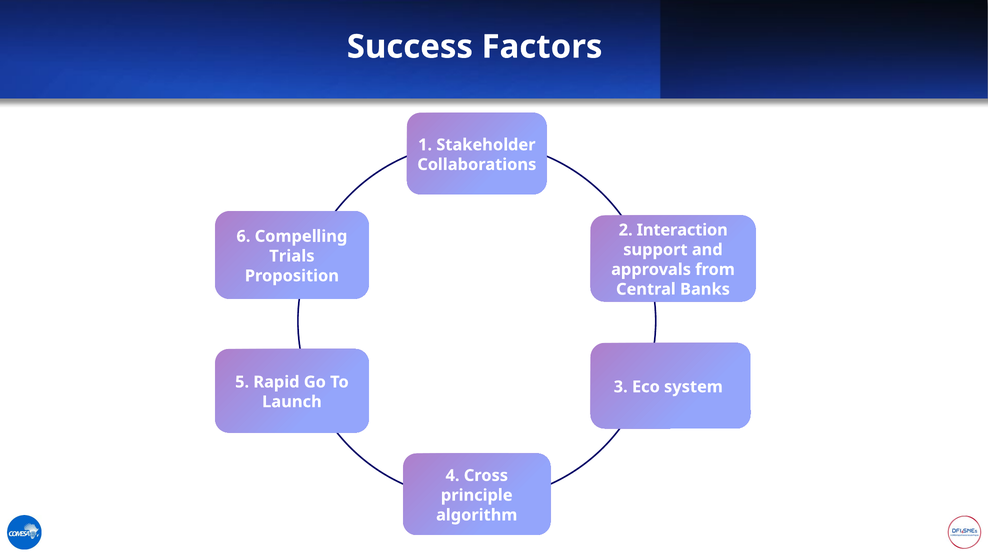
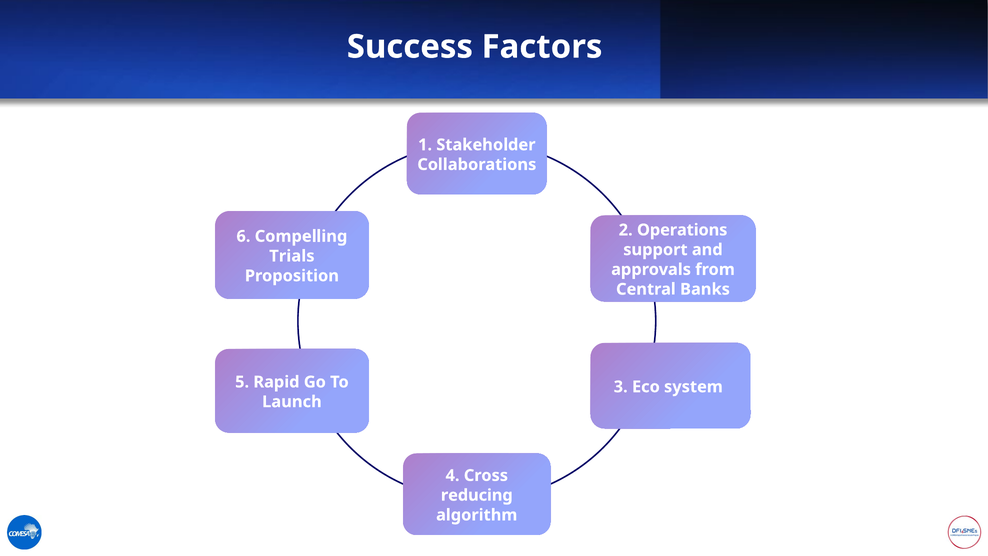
Interaction: Interaction -> Operations
principle: principle -> reducing
